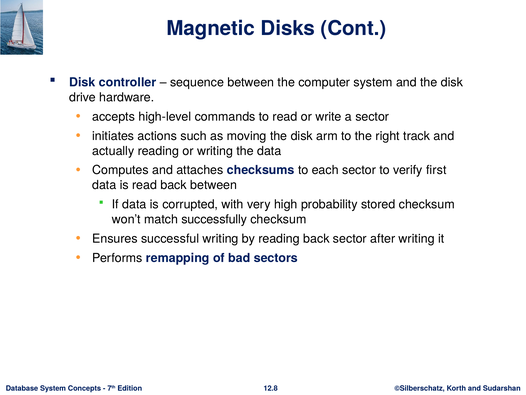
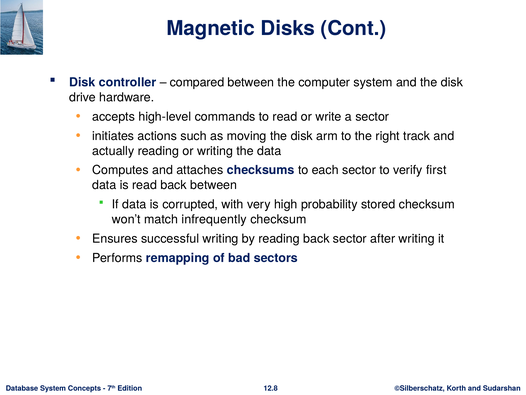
sequence: sequence -> compared
successfully: successfully -> infrequently
